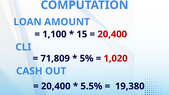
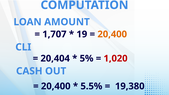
1,100: 1,100 -> 1,707
15: 15 -> 19
20,400 at (112, 34) colour: red -> orange
71,809: 71,809 -> 20,404
